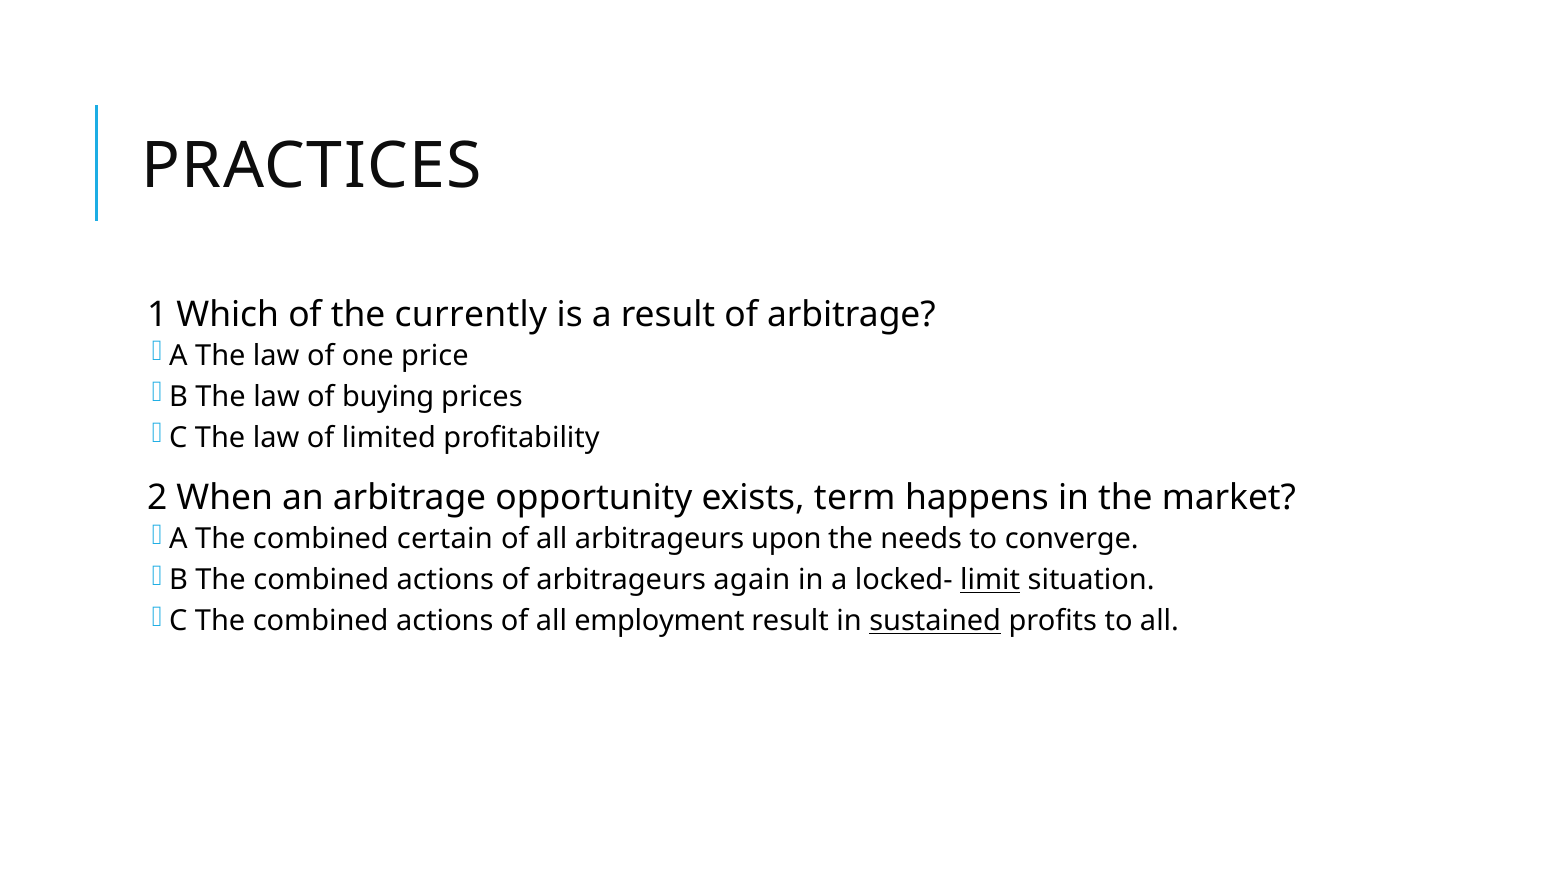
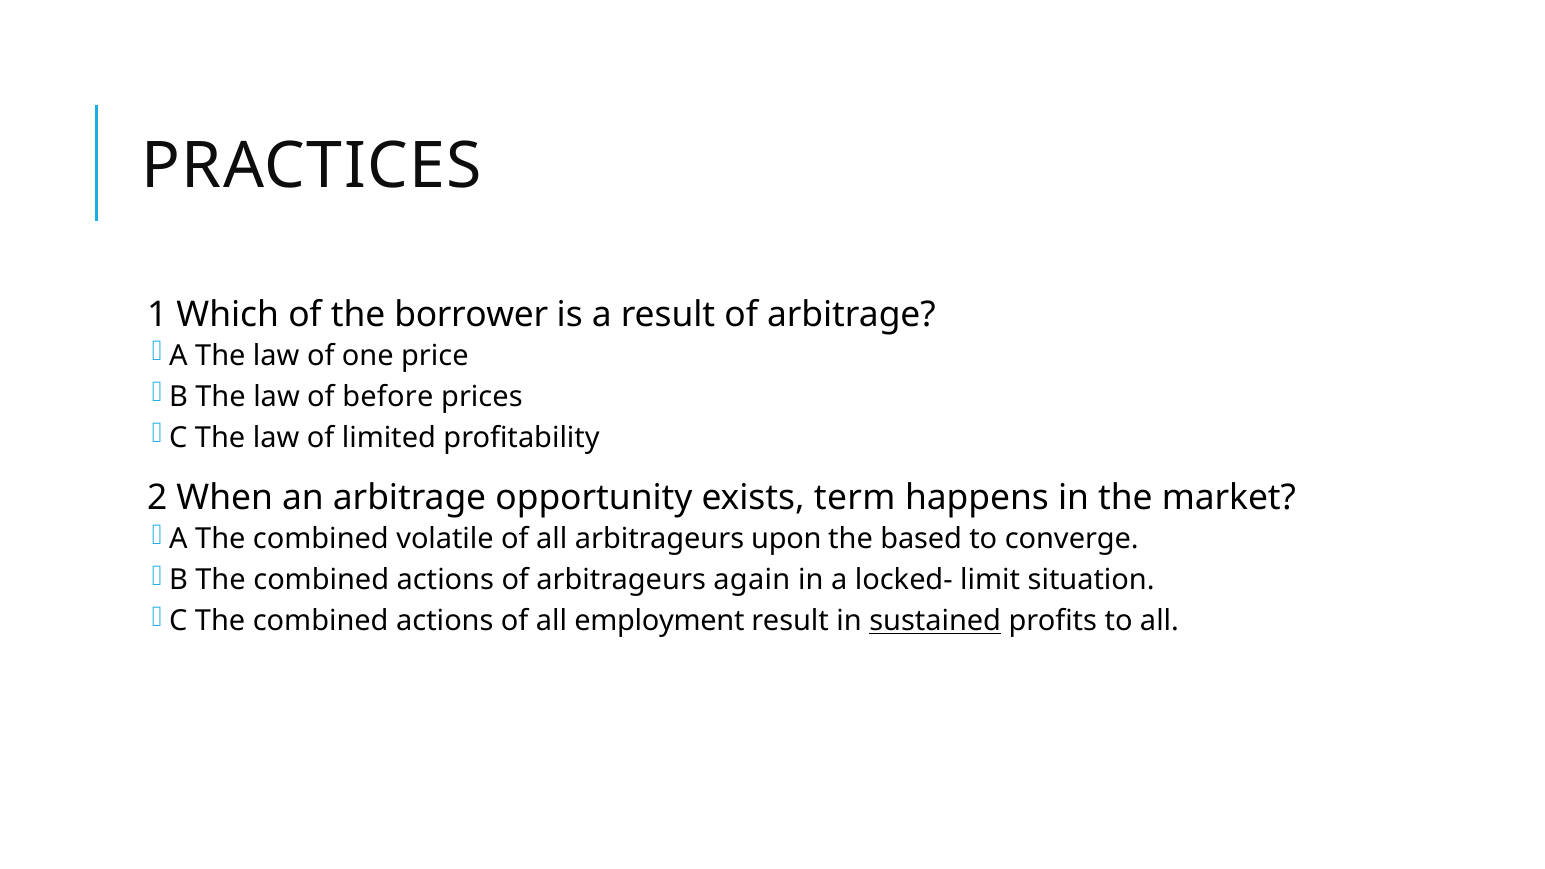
currently: currently -> borrower
buying: buying -> before
certain: certain -> volatile
needs: needs -> based
limit underline: present -> none
